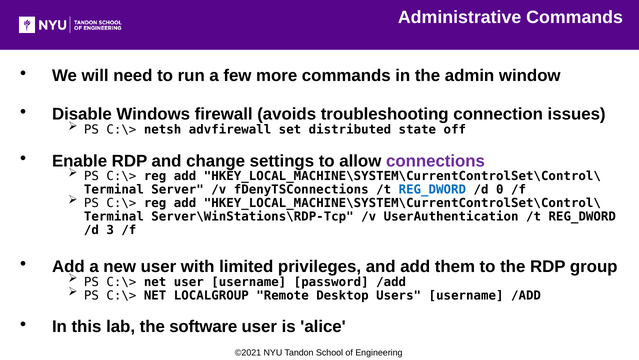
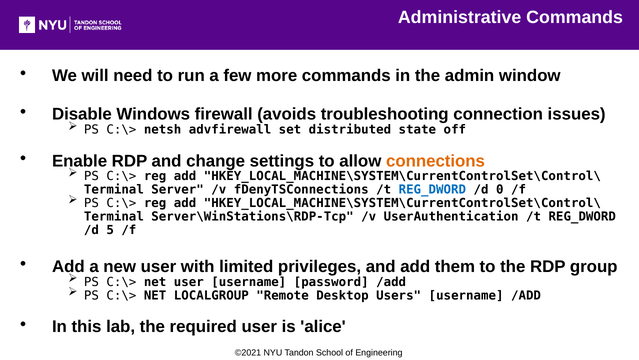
connections colour: purple -> orange
3: 3 -> 5
software: software -> required
